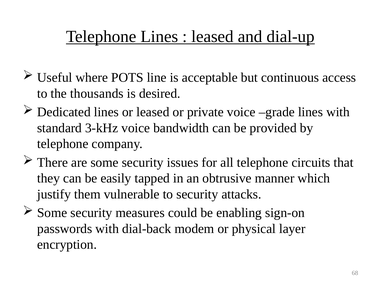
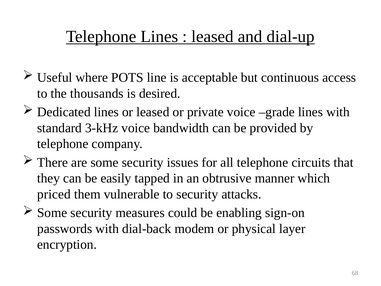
justify: justify -> priced
